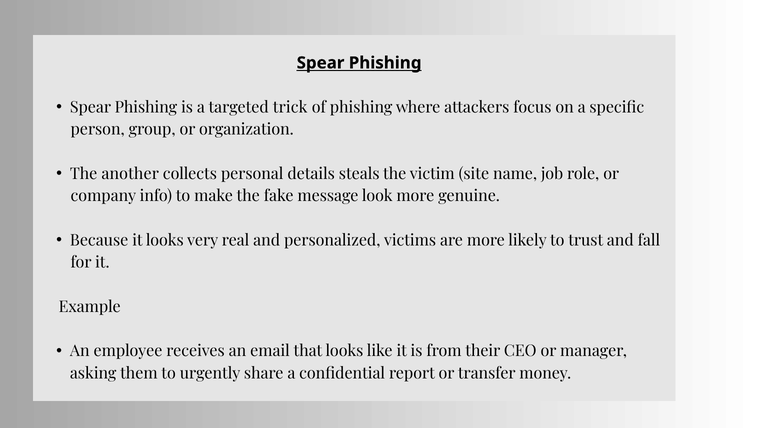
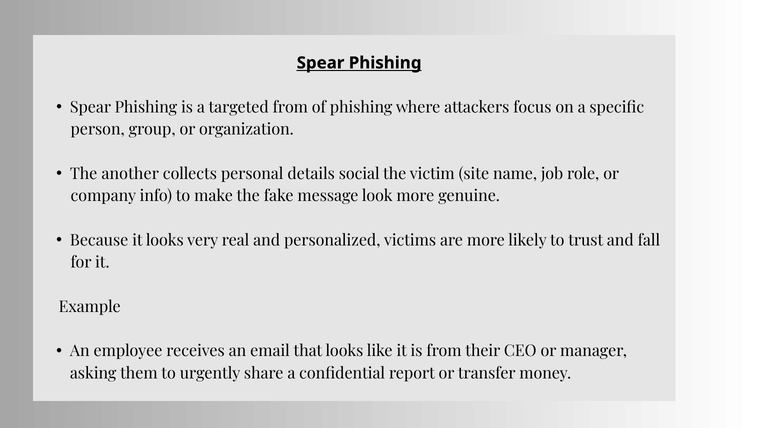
targeted trick: trick -> from
steals: steals -> social
